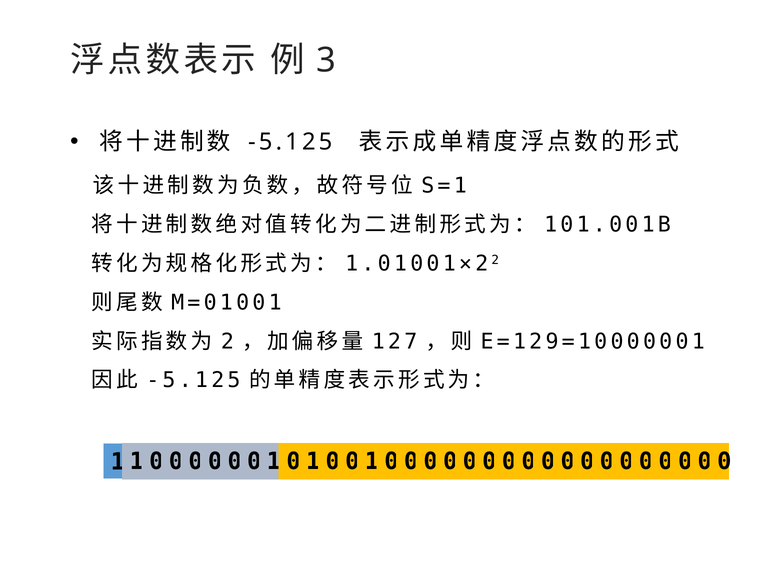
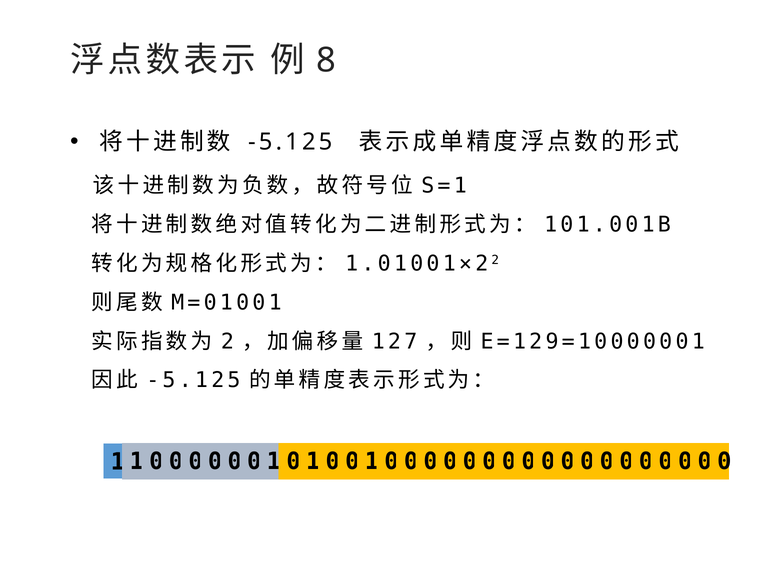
3: 3 -> 8
